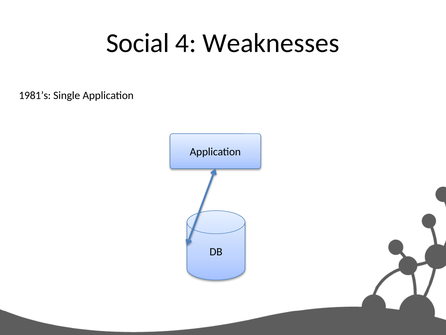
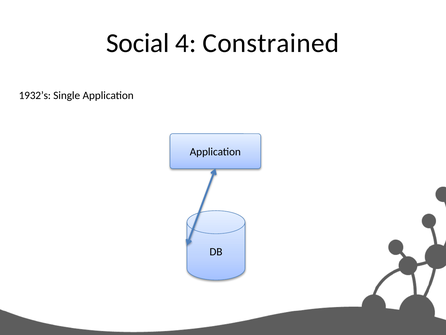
Weaknesses: Weaknesses -> Constrained
1981’s: 1981’s -> 1932’s
